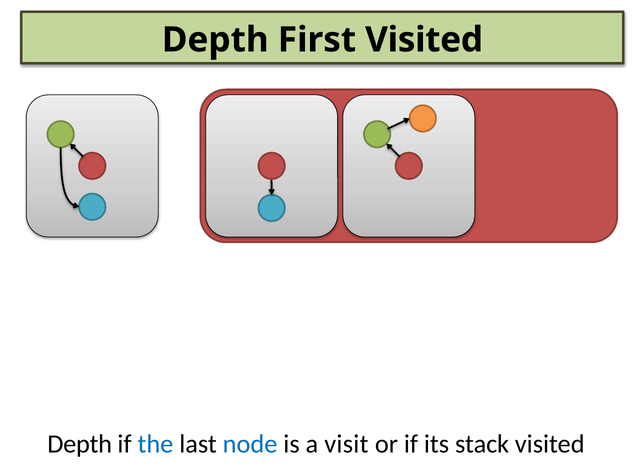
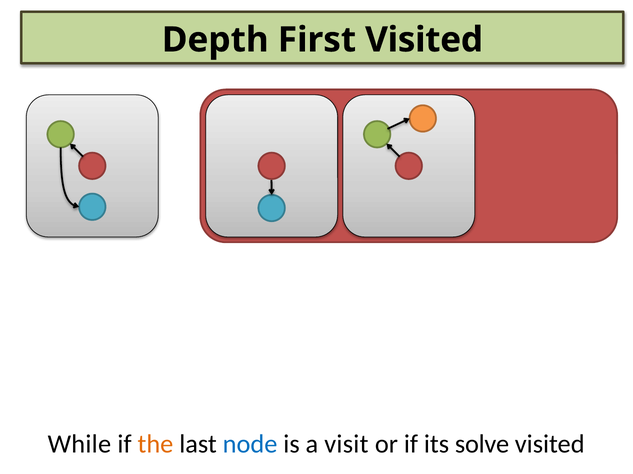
Depth at (80, 445): Depth -> While
the colour: blue -> orange
stack: stack -> solve
